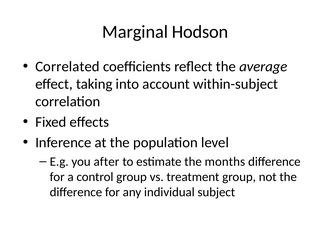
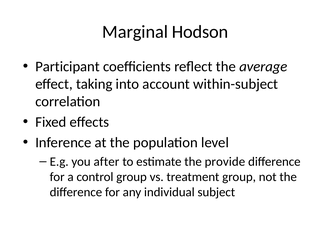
Correlated: Correlated -> Participant
months: months -> provide
